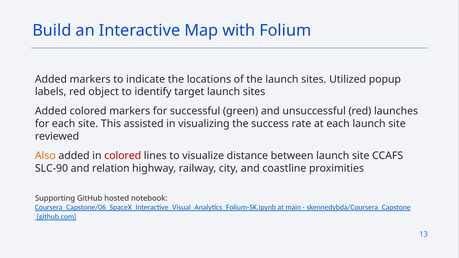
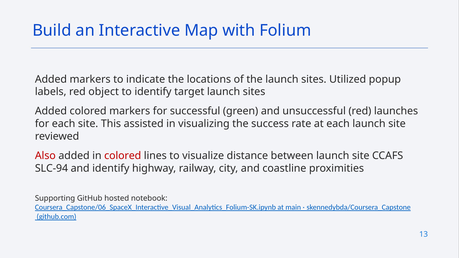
Also colour: orange -> red
SLC-90: SLC-90 -> SLC-94
and relation: relation -> identify
